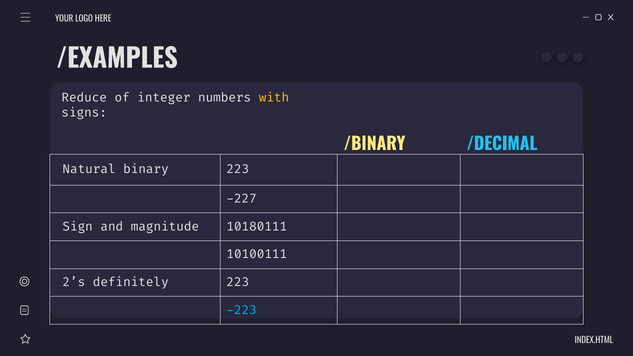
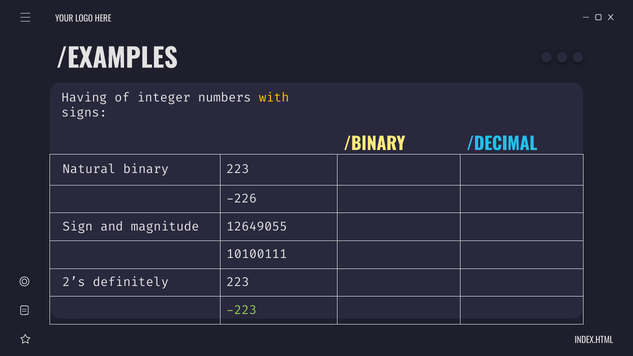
Reduce: Reduce -> Having
-227: -227 -> -226
10180111: 10180111 -> 12649055
-223 colour: light blue -> light green
